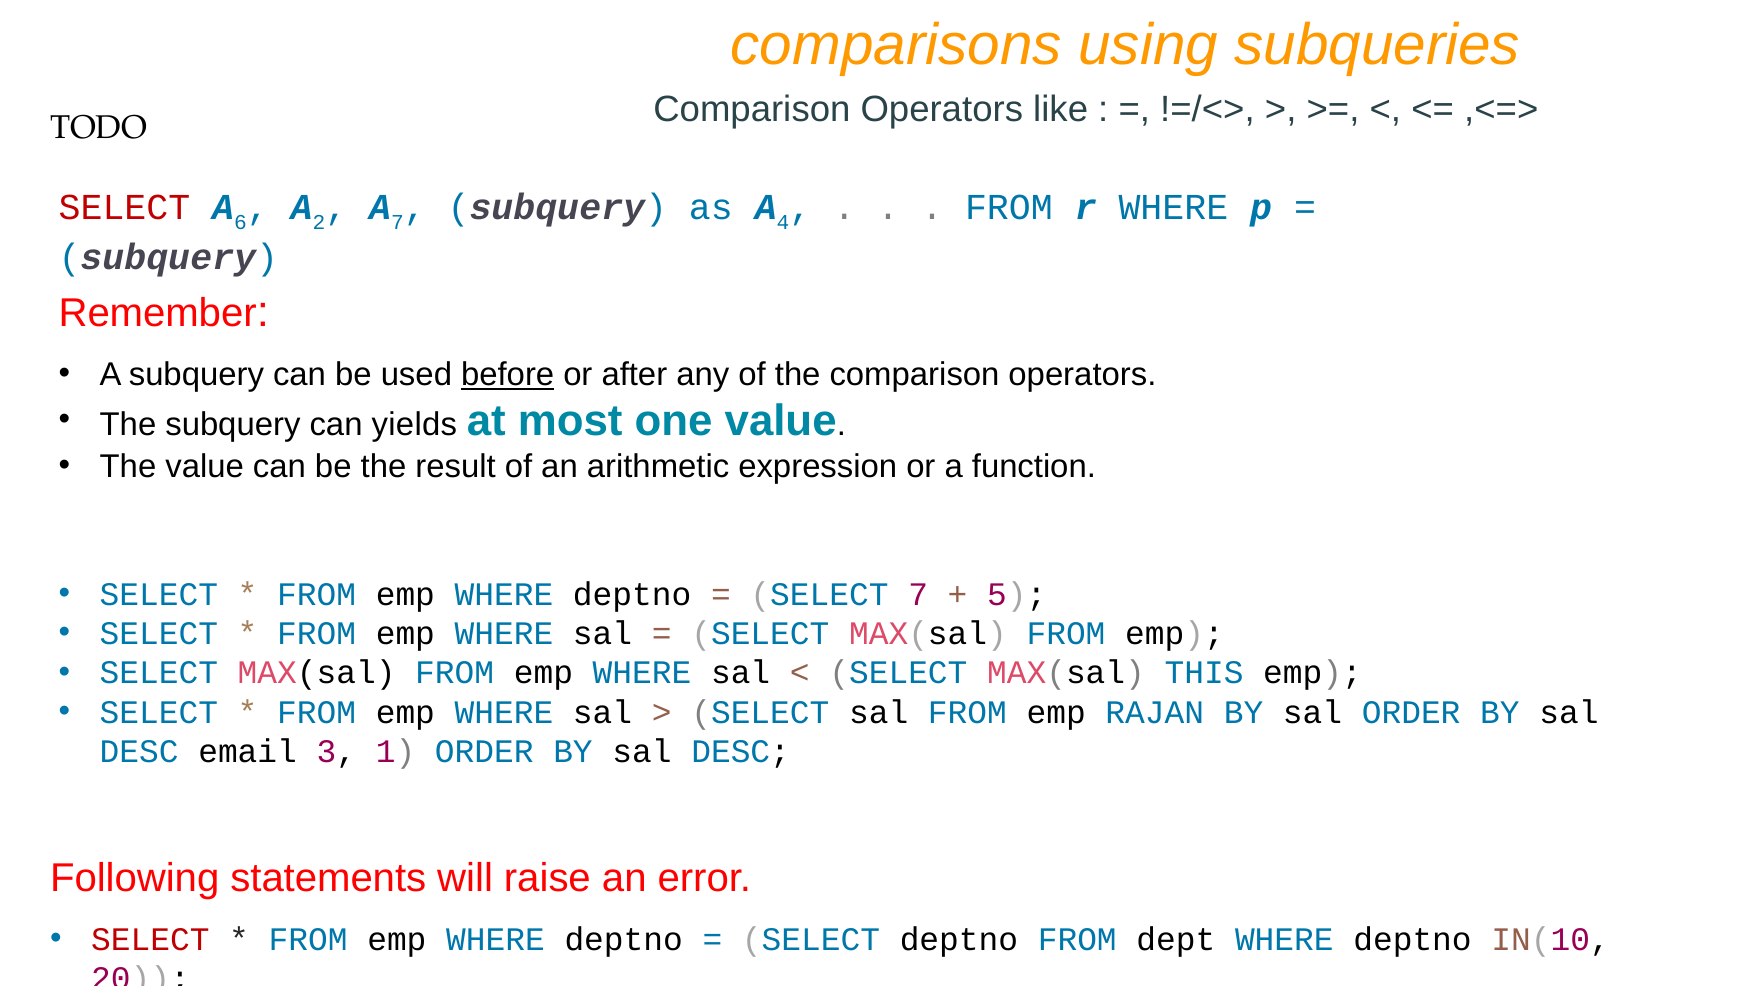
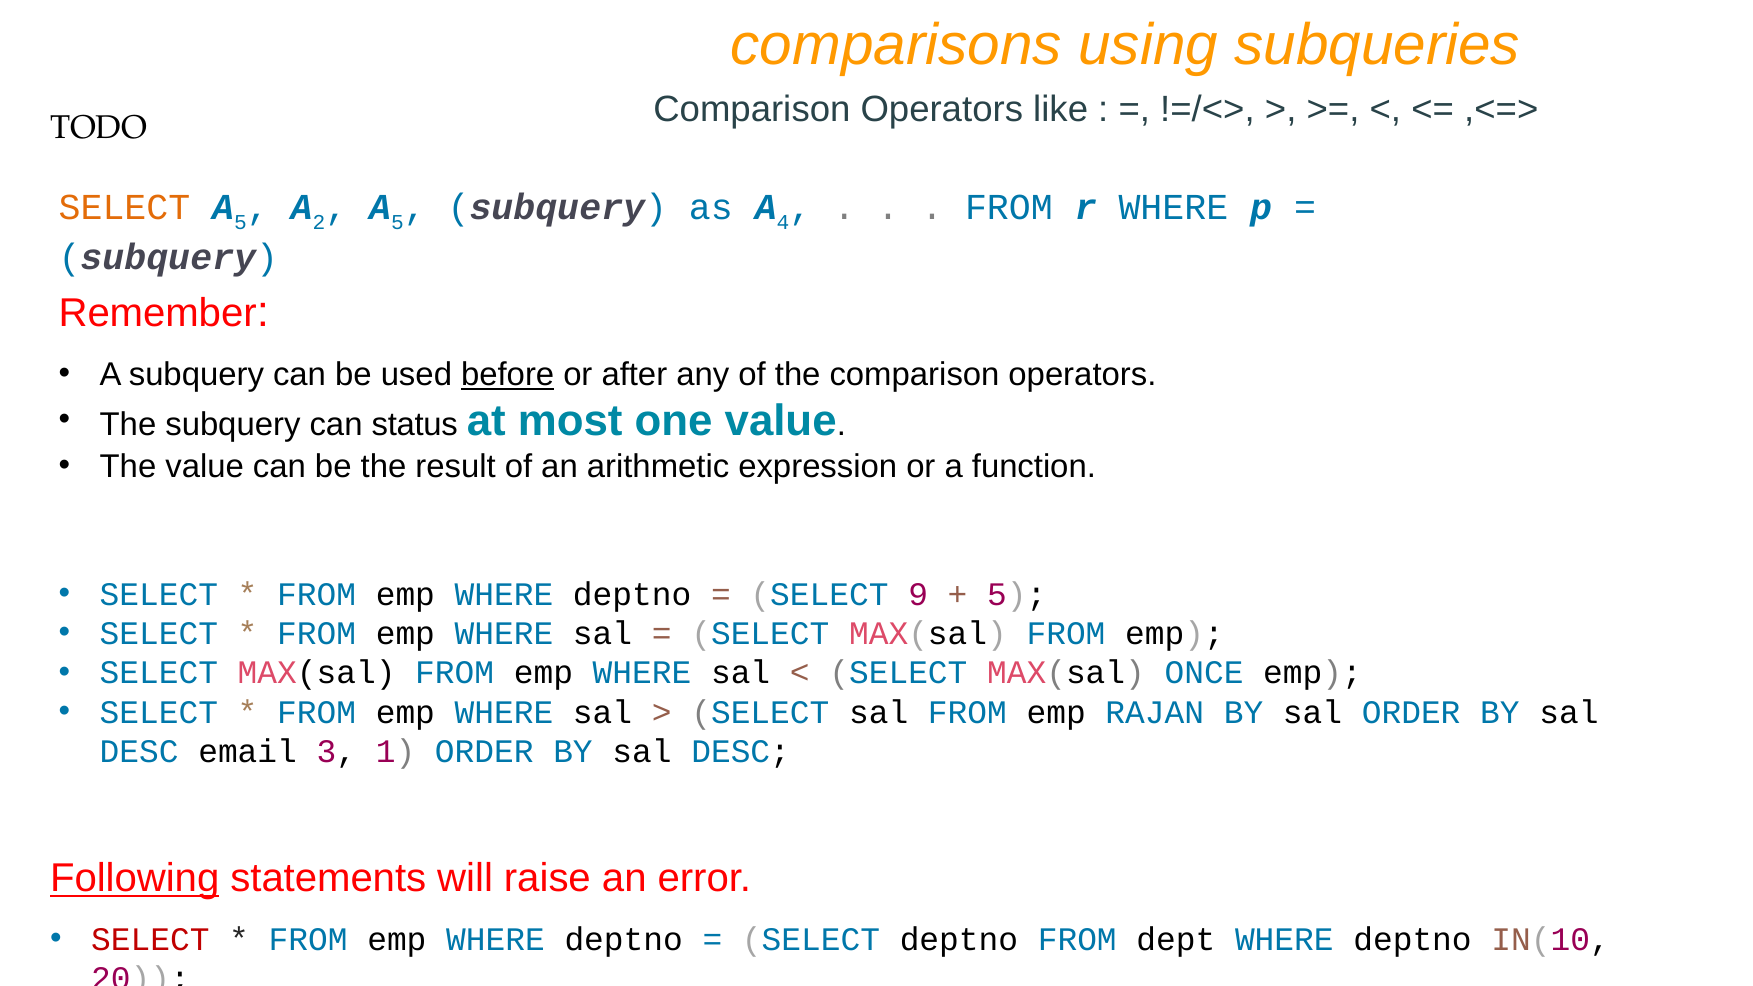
SELECT at (124, 208) colour: red -> orange
6 at (240, 222): 6 -> 5
7 at (397, 222): 7 -> 5
yields: yields -> status
SELECT 7: 7 -> 9
THIS: THIS -> ONCE
Following underline: none -> present
